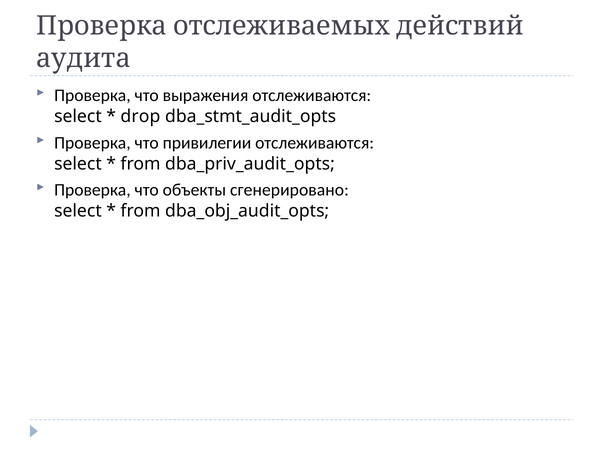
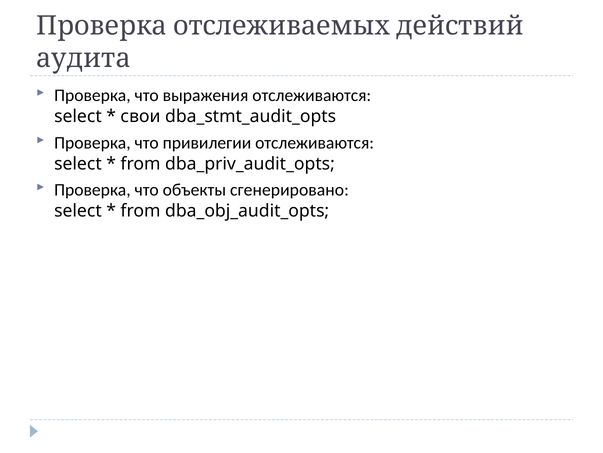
drop: drop -> свои
